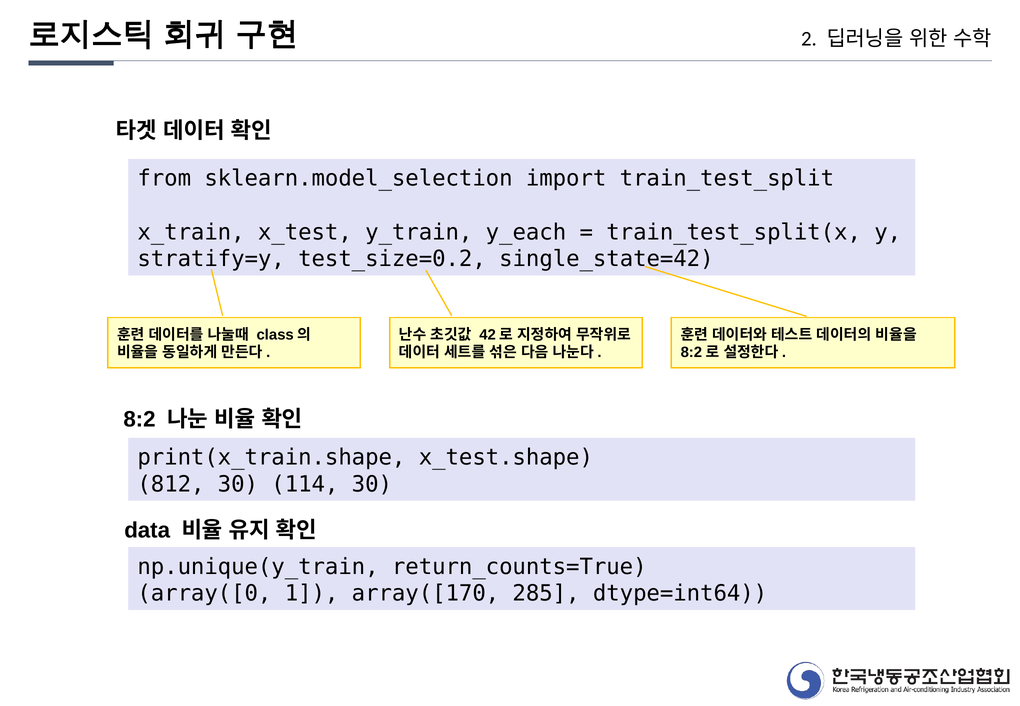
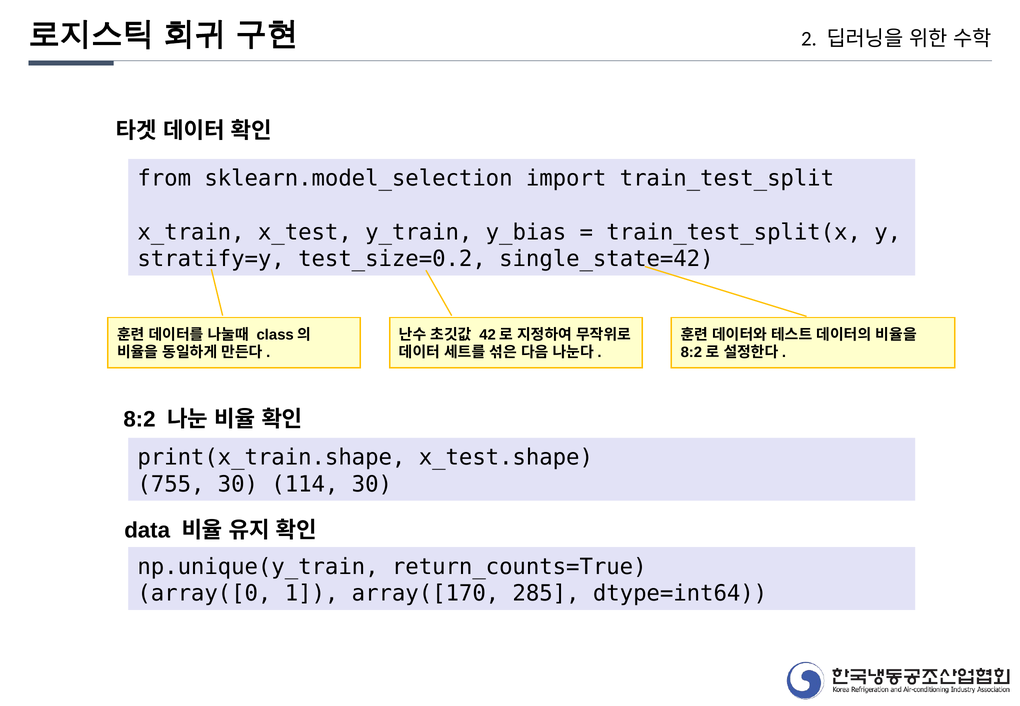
y_each: y_each -> y_bias
812: 812 -> 755
